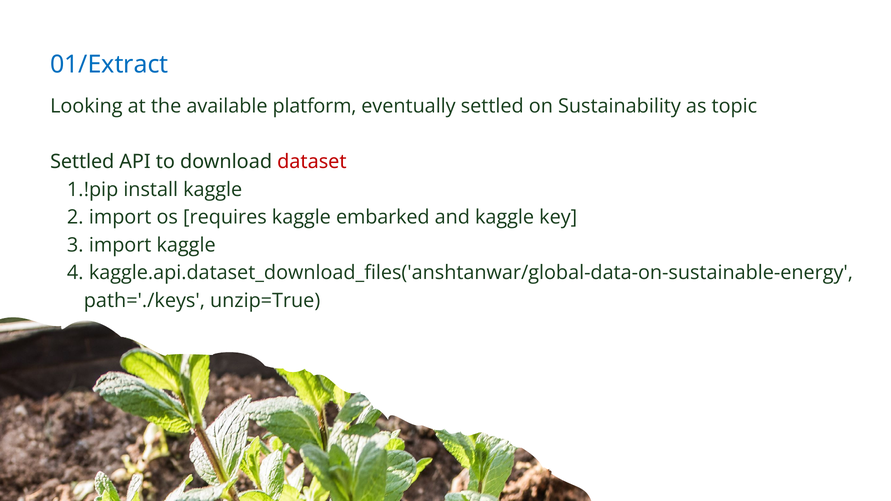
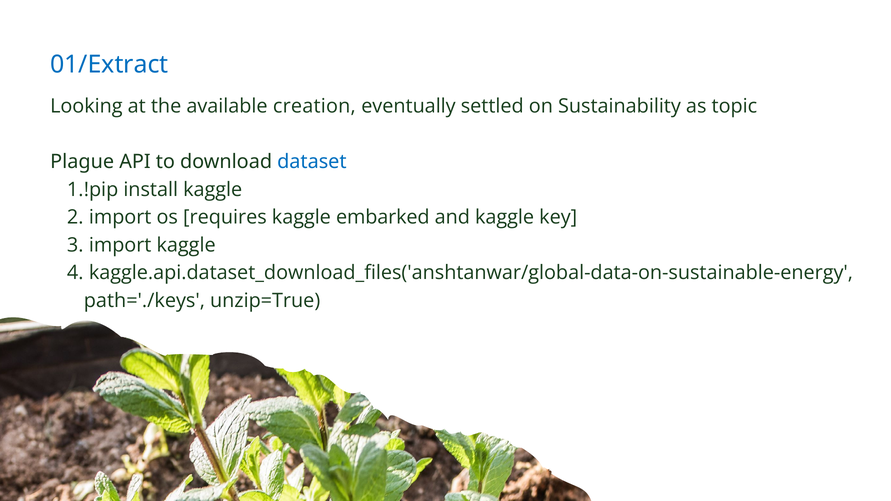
platform: platform -> creation
Settled at (82, 162): Settled -> Plague
dataset colour: red -> blue
